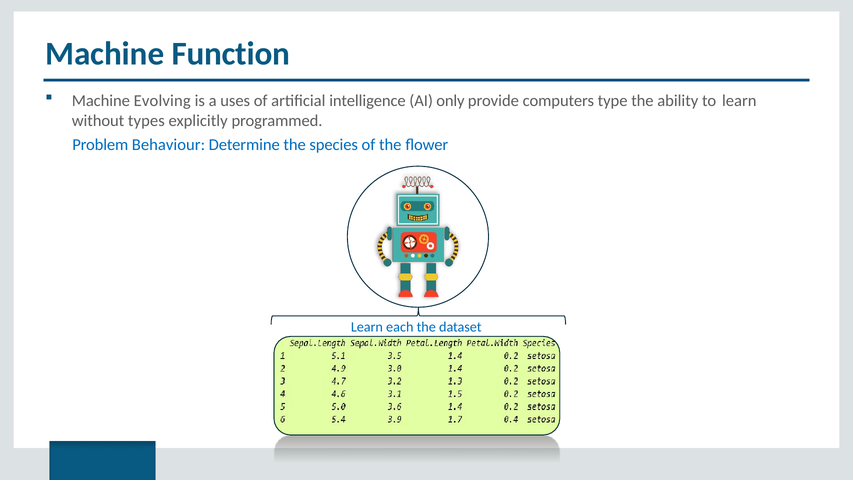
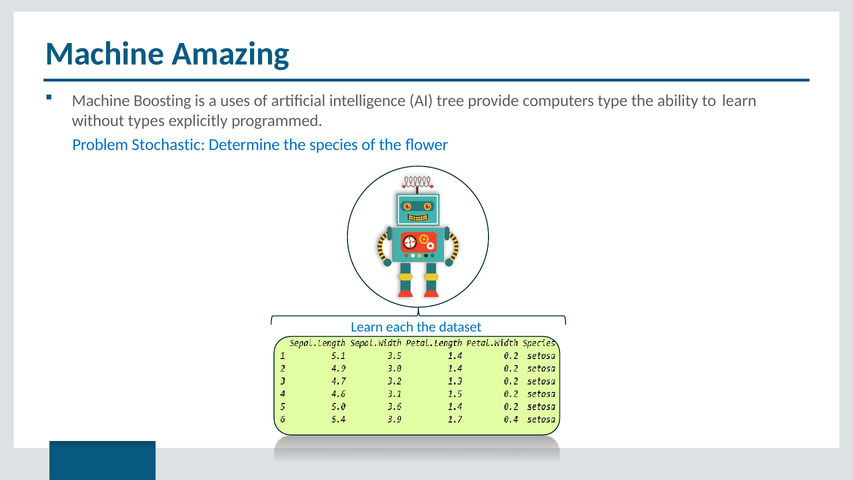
Function: Function -> Amazing
Evolving: Evolving -> Boosting
only: only -> tree
Behaviour: Behaviour -> Stochastic
